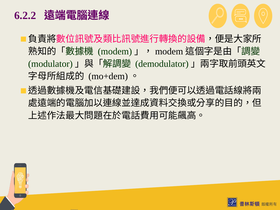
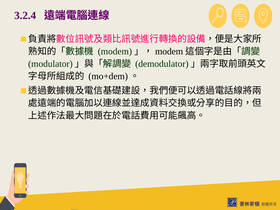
6.2.2: 6.2.2 -> 3.2.4
